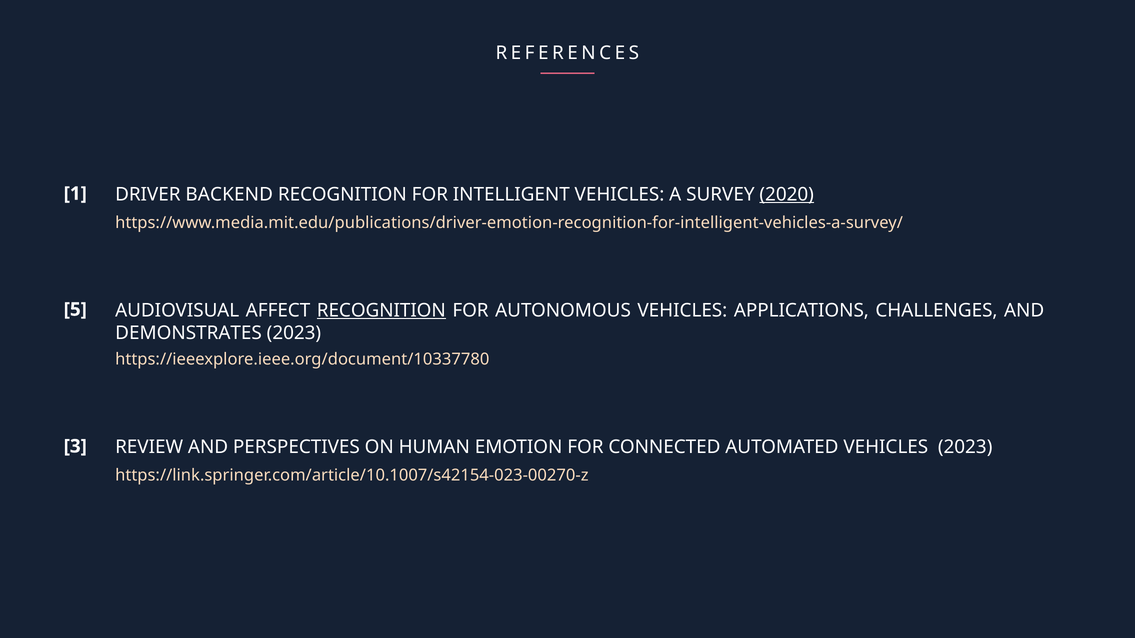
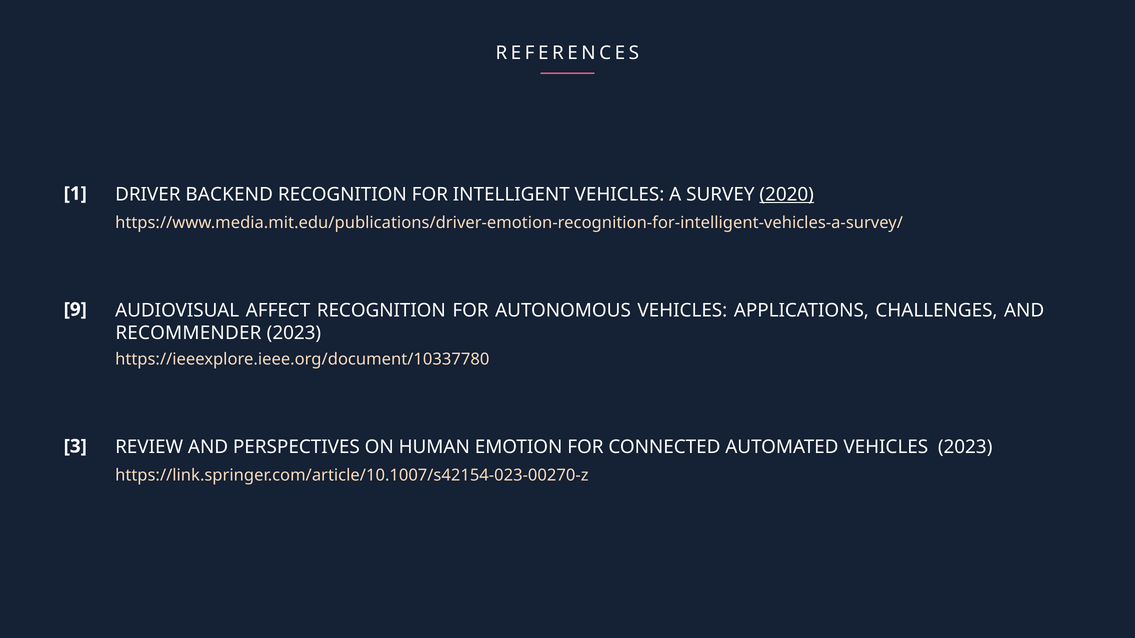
5: 5 -> 9
RECOGNITION at (381, 310) underline: present -> none
DEMONSTRATES: DEMONSTRATES -> RECOMMENDER
